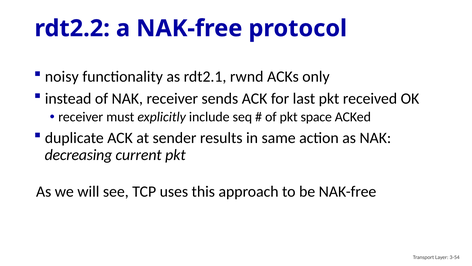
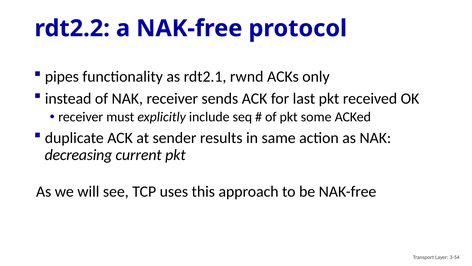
noisy: noisy -> pipes
space: space -> some
